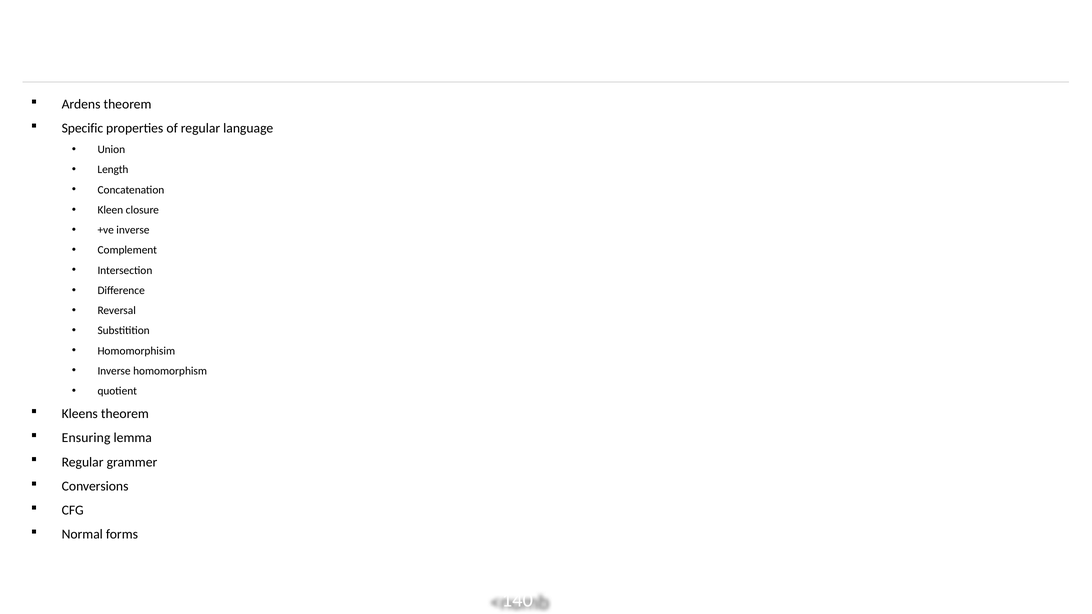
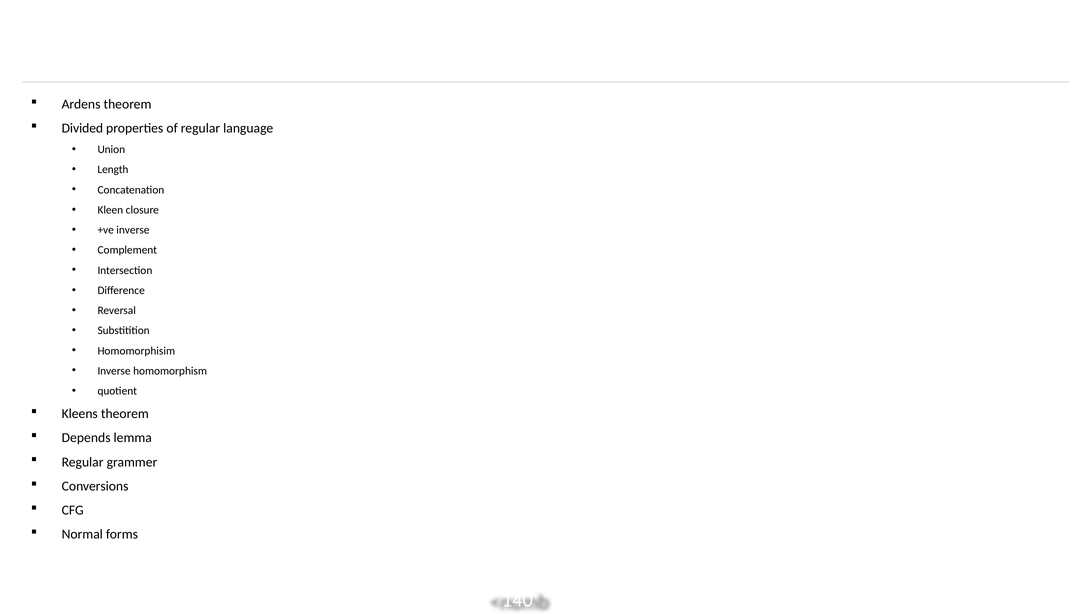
Specific: Specific -> Divided
Ensuring: Ensuring -> Depends
